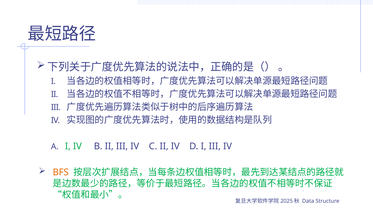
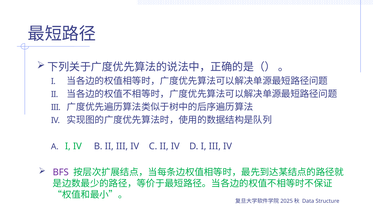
BFS colour: orange -> purple
